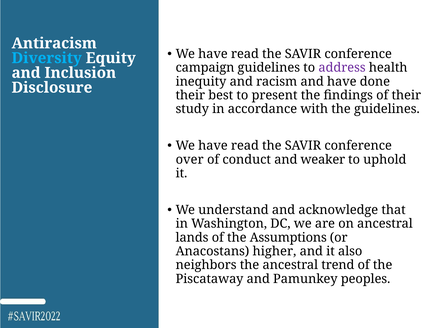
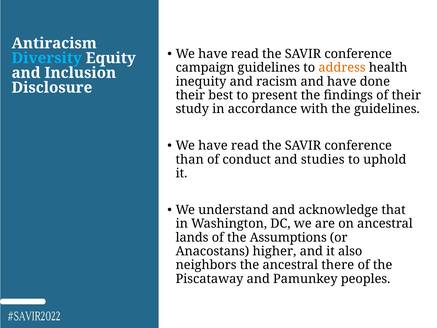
address colour: purple -> orange
over: over -> than
weaker: weaker -> studies
trend: trend -> there
